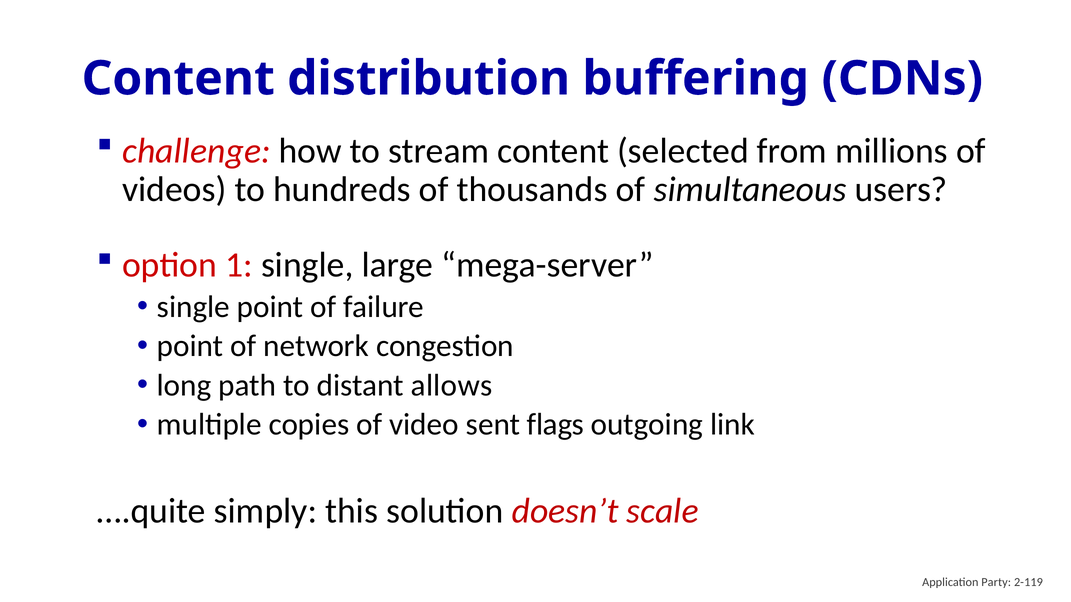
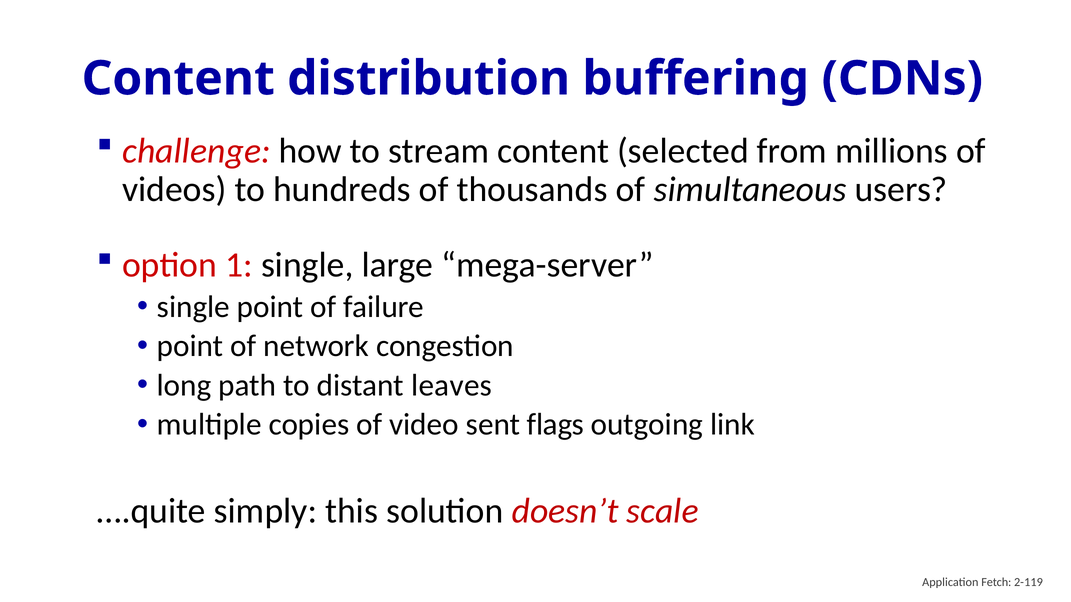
allows: allows -> leaves
Party: Party -> Fetch
